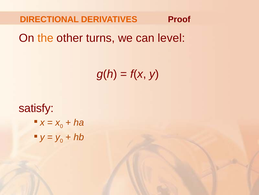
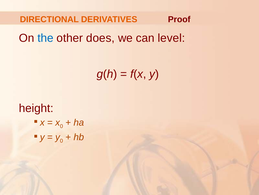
the colour: orange -> blue
turns: turns -> does
satisfy: satisfy -> height
